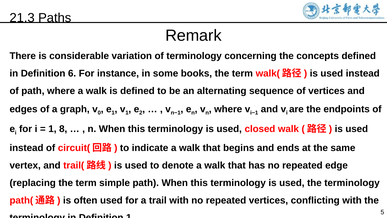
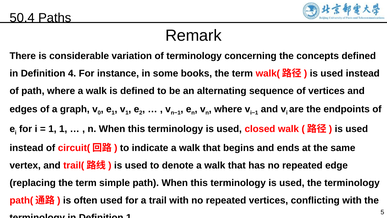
21.3: 21.3 -> 50.4
6: 6 -> 4
1 8: 8 -> 1
